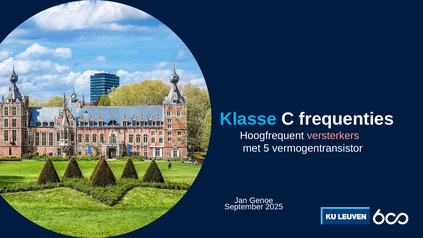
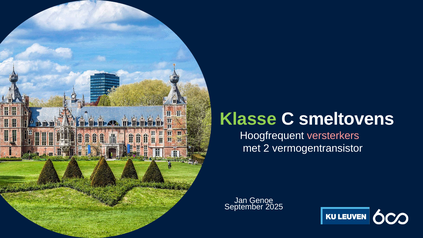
Klasse colour: light blue -> light green
frequenties: frequenties -> smeltovens
5: 5 -> 2
